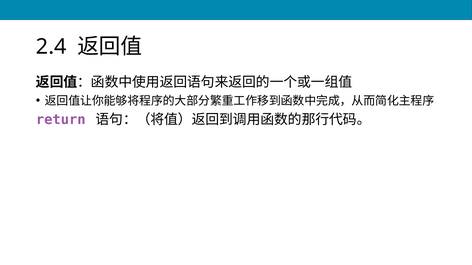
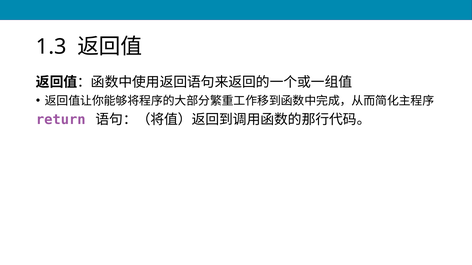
2.4: 2.4 -> 1.3
